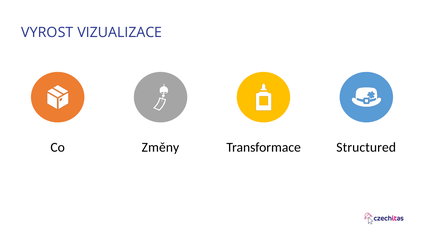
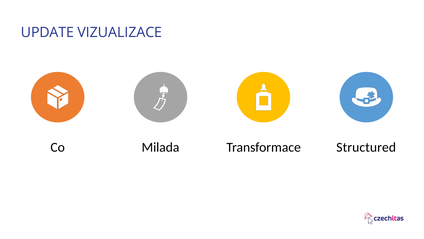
VYROST: VYROST -> UPDATE
Změny: Změny -> Milada
